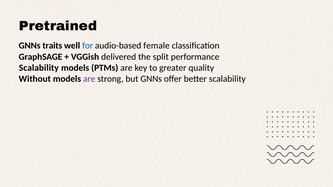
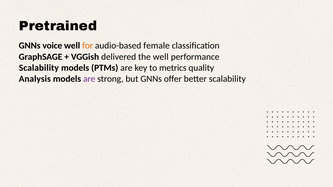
traits: traits -> voice
for colour: blue -> orange
the split: split -> well
greater: greater -> metrics
Without: Without -> Analysis
